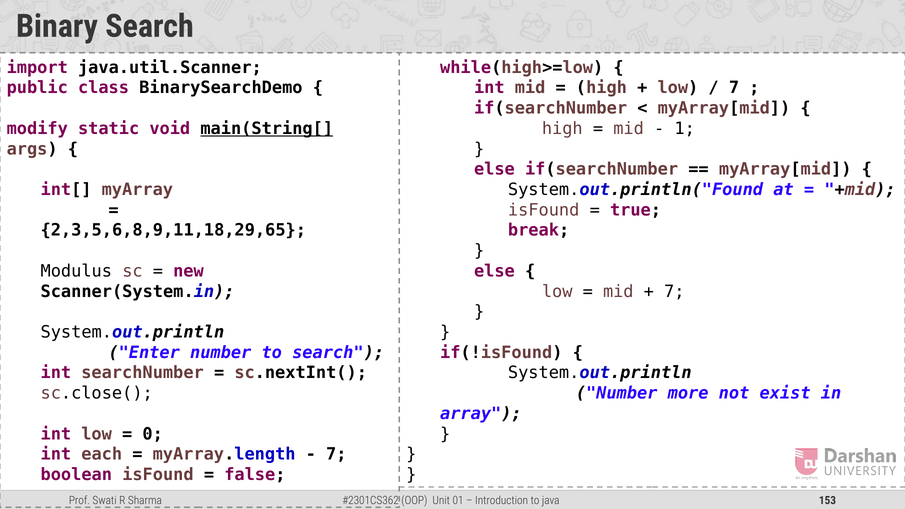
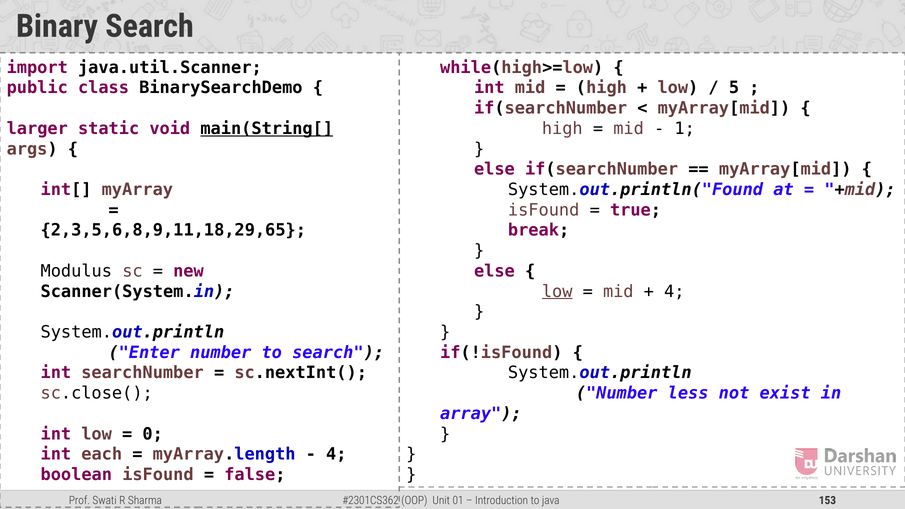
7 at (734, 88): 7 -> 5
modify: modify -> larger
low at (557, 291) underline: none -> present
7 at (674, 291): 7 -> 4
more: more -> less
7 at (336, 454): 7 -> 4
